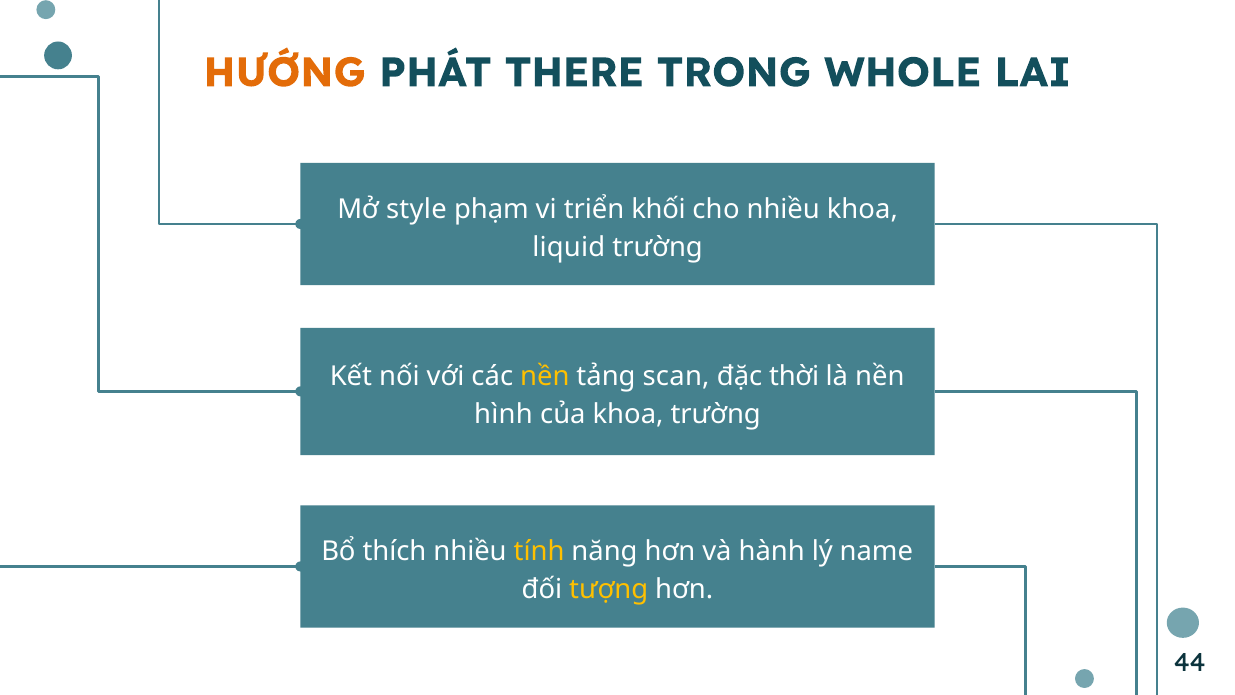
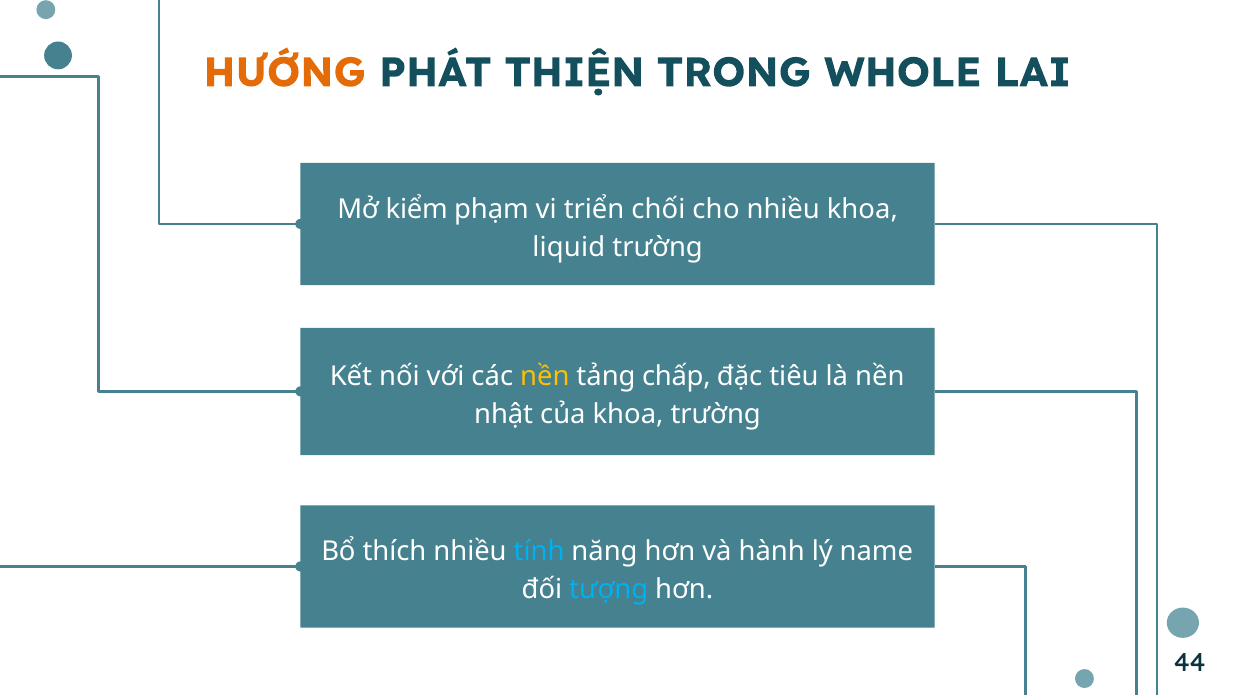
THERE: THERE -> THIỆN
style: style -> kiểm
khối: khối -> chối
scan: scan -> chấp
thời: thời -> tiêu
hình: hình -> nhật
tính colour: yellow -> light blue
tượng colour: yellow -> light blue
